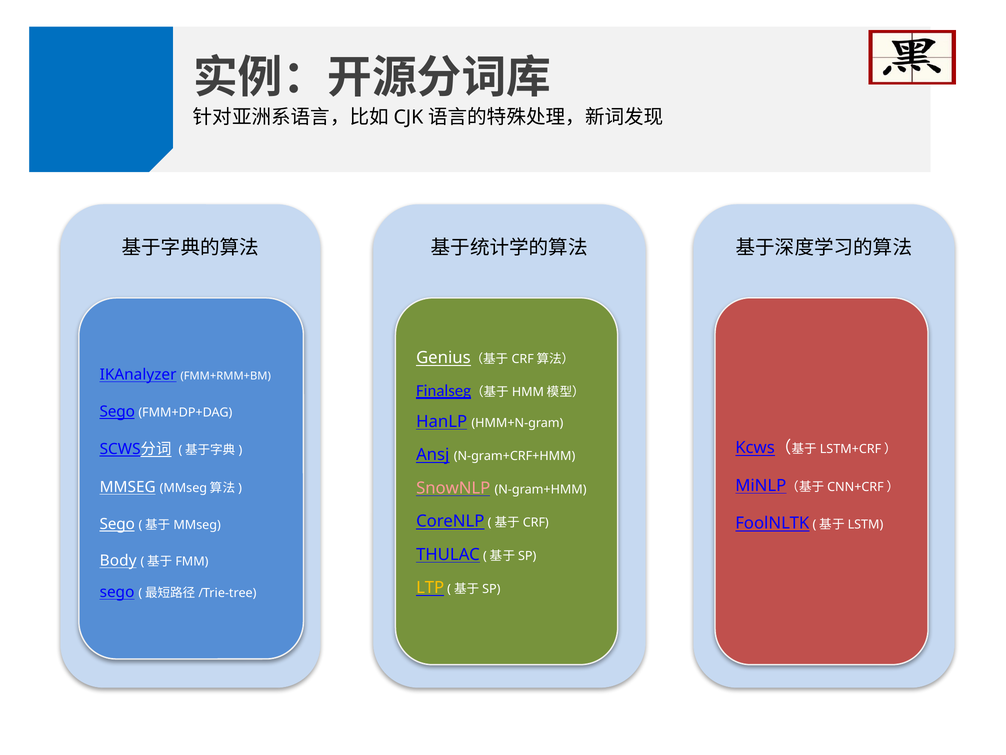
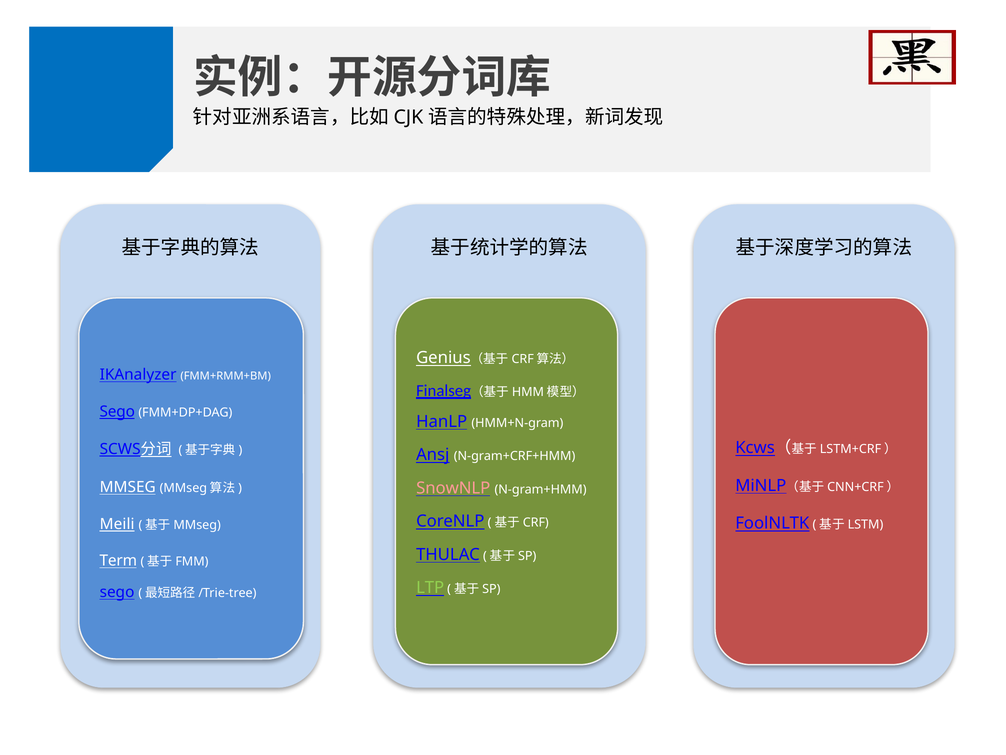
Sego at (117, 524): Sego -> Meili
Body: Body -> Term
LTP colour: yellow -> light green
